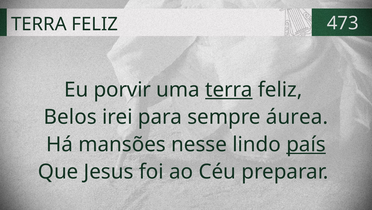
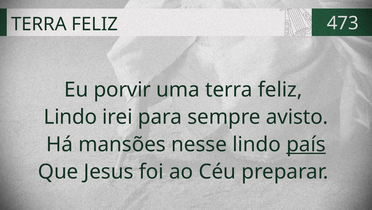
terra at (229, 89) underline: present -> none
Belos at (70, 117): Belos -> Lindo
áurea: áurea -> avisto
